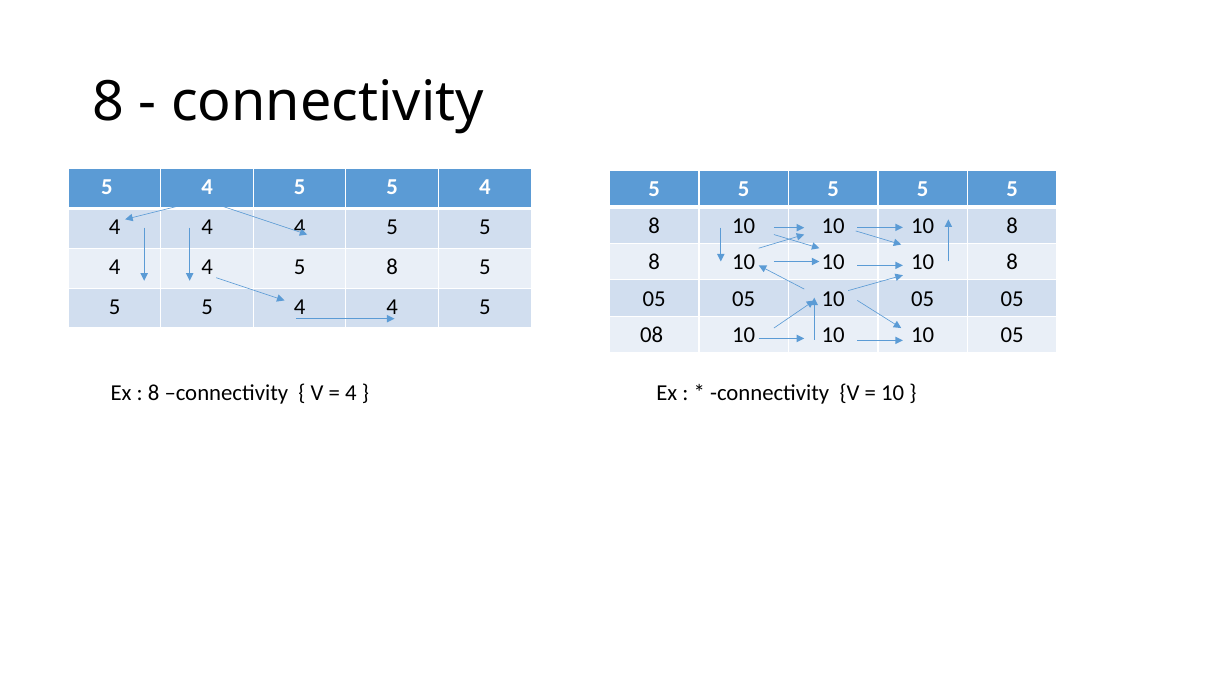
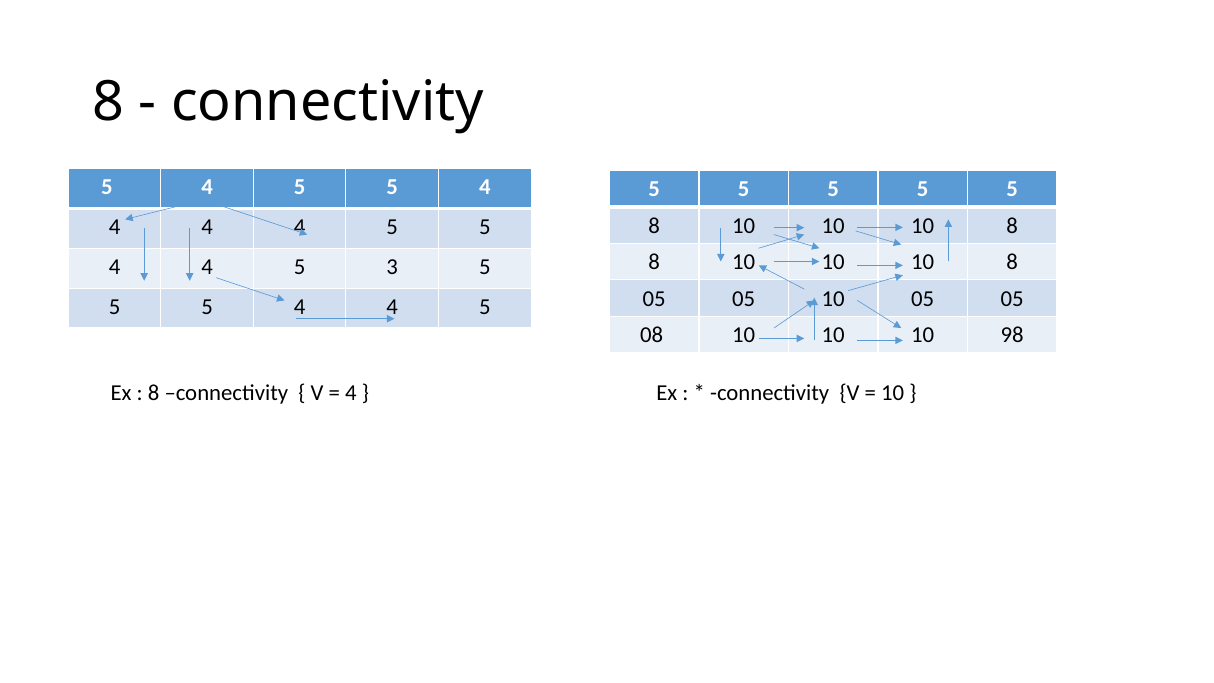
4 5 8: 8 -> 3
10 10 05: 05 -> 98
